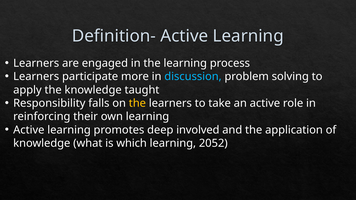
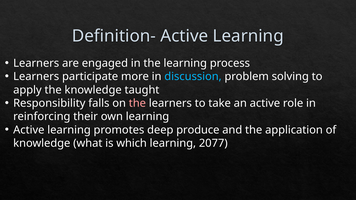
the at (137, 103) colour: yellow -> pink
involved: involved -> produce
2052: 2052 -> 2077
